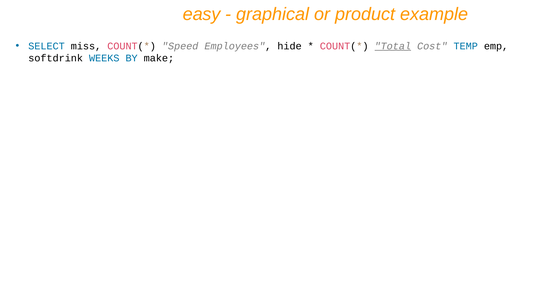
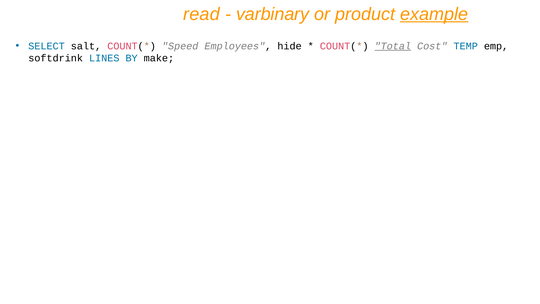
easy: easy -> read
graphical: graphical -> varbinary
example underline: none -> present
miss: miss -> salt
WEEKS: WEEKS -> LINES
